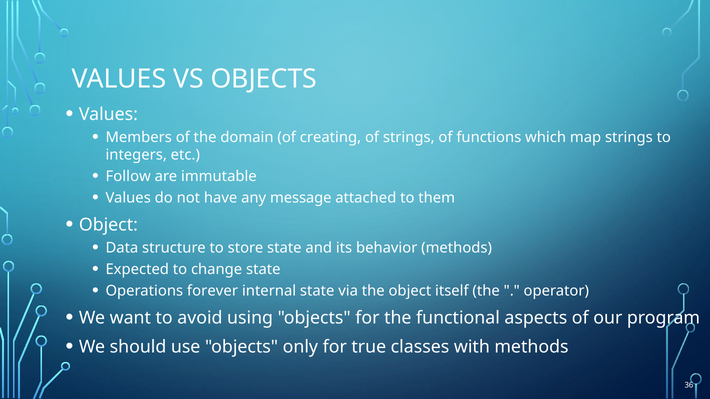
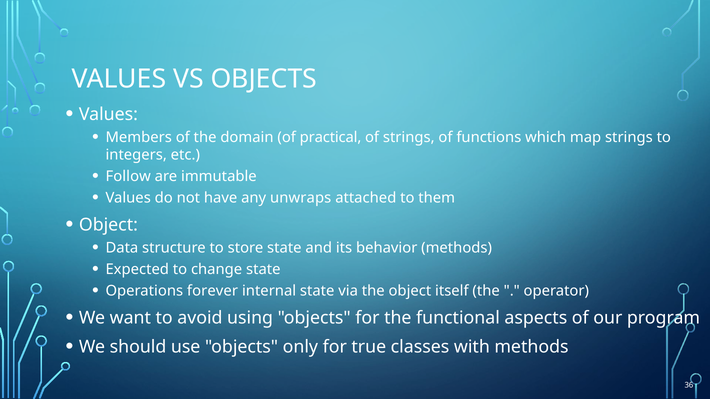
creating: creating -> practical
message: message -> unwraps
